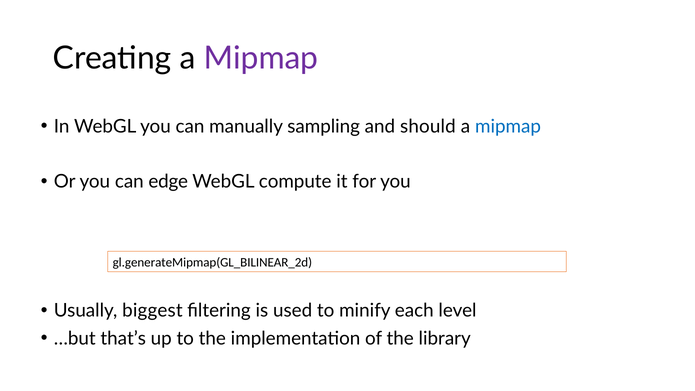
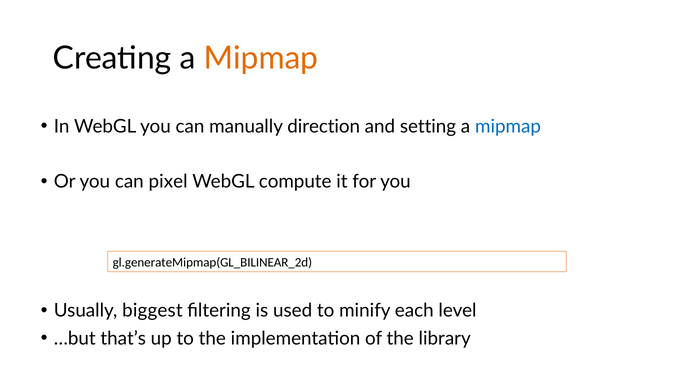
Mipmap at (261, 58) colour: purple -> orange
sampling: sampling -> direction
should: should -> setting
edge: edge -> pixel
